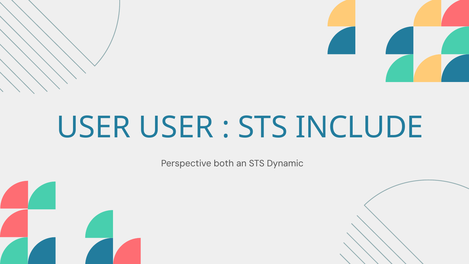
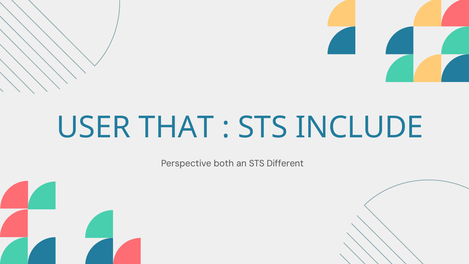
USER USER: USER -> THAT
Dynamic: Dynamic -> Different
